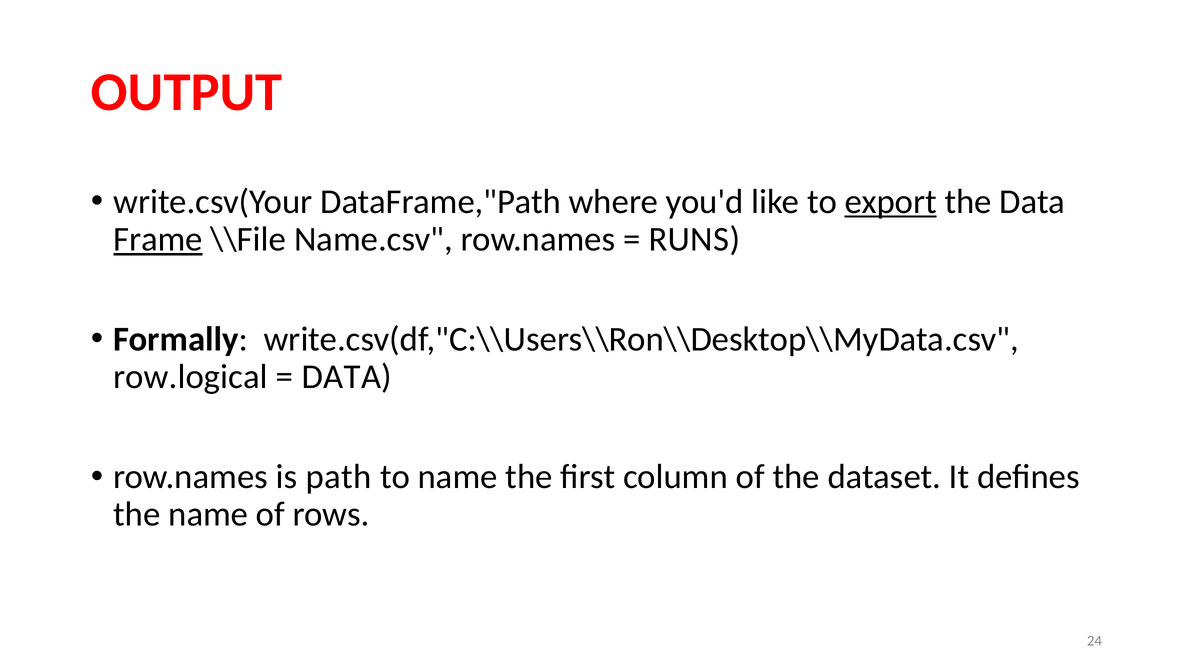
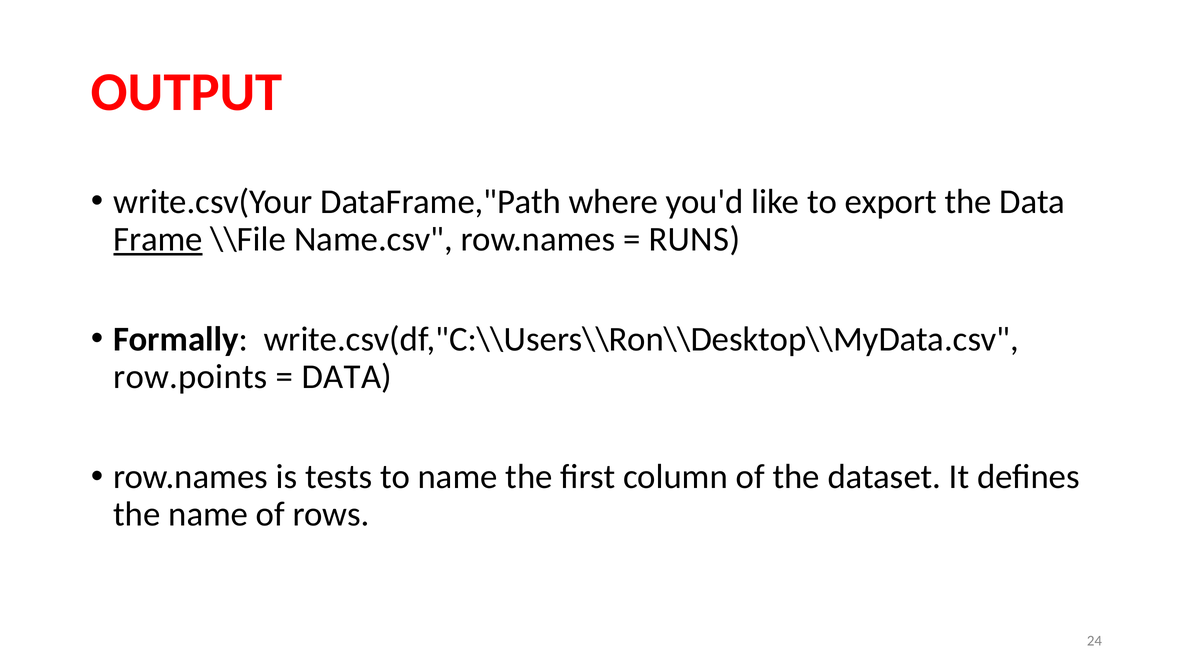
export underline: present -> none
row.logical: row.logical -> row.points
path: path -> tests
